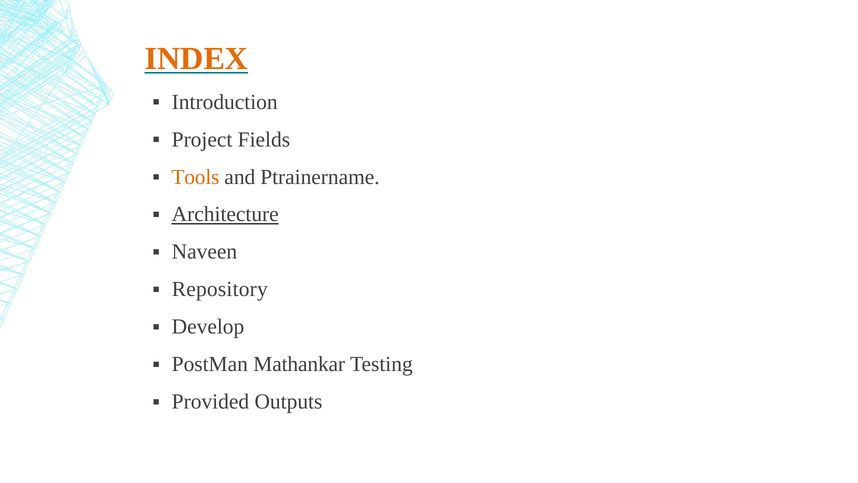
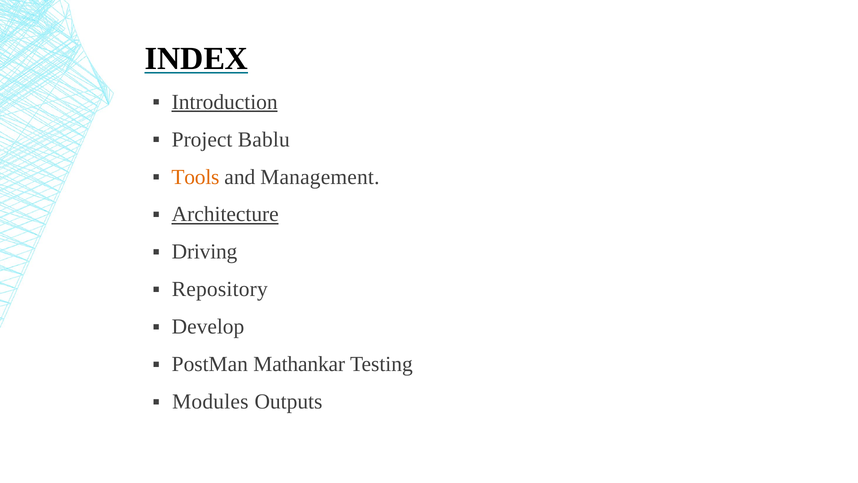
INDEX colour: orange -> black
Introduction underline: none -> present
Fields: Fields -> Bablu
Ptrainername: Ptrainername -> Management
Naveen: Naveen -> Driving
Provided: Provided -> Modules
